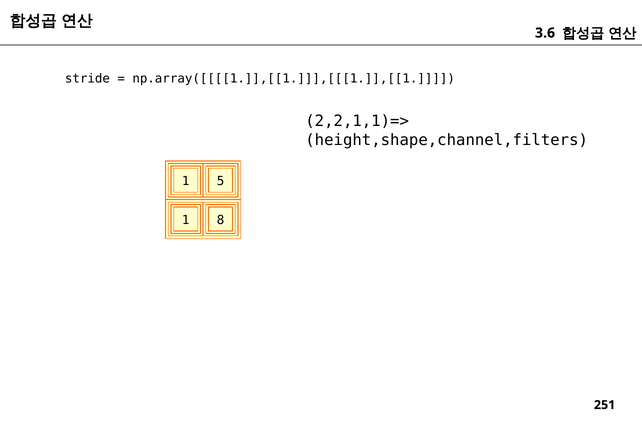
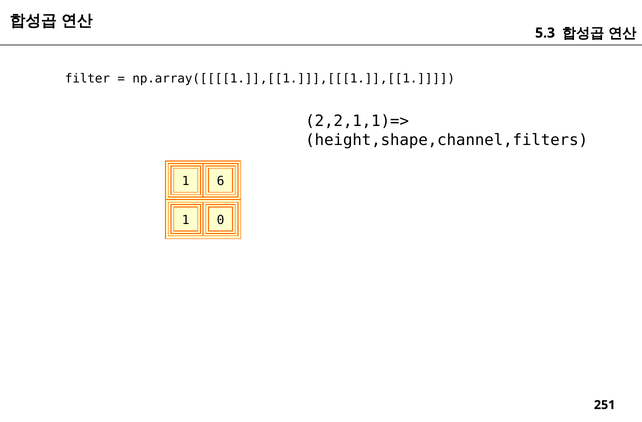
3.6: 3.6 -> 5.3
stride: stride -> filter
5: 5 -> 6
8: 8 -> 0
